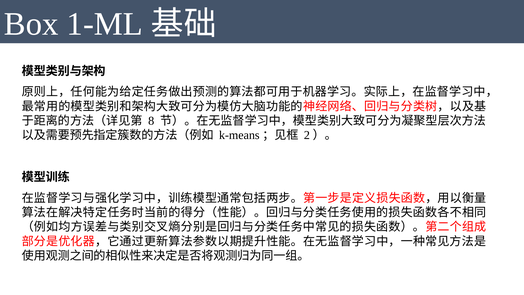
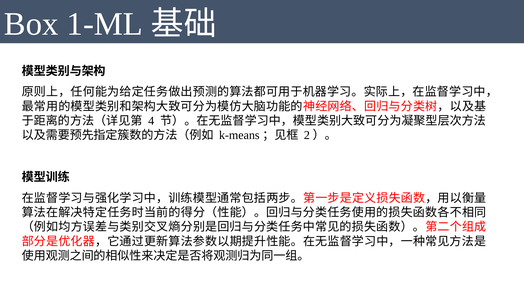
8: 8 -> 4
